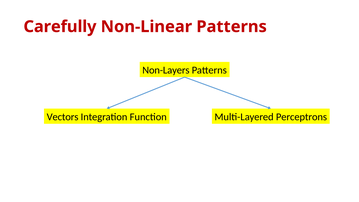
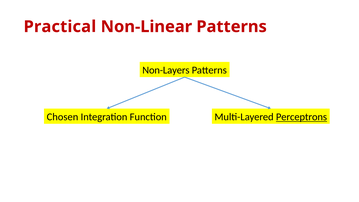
Carefully: Carefully -> Practical
Vectors: Vectors -> Chosen
Perceptrons underline: none -> present
